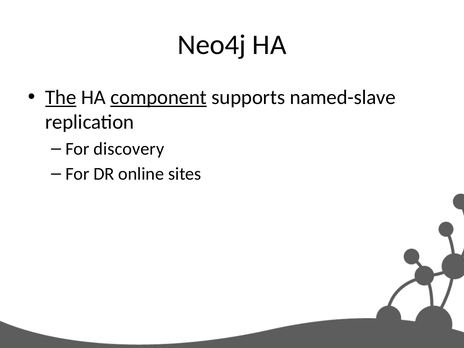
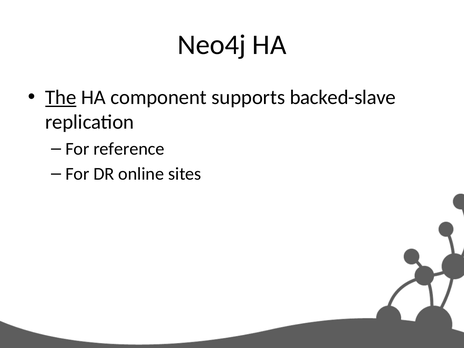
component underline: present -> none
named-slave: named-slave -> backed-slave
discovery: discovery -> reference
